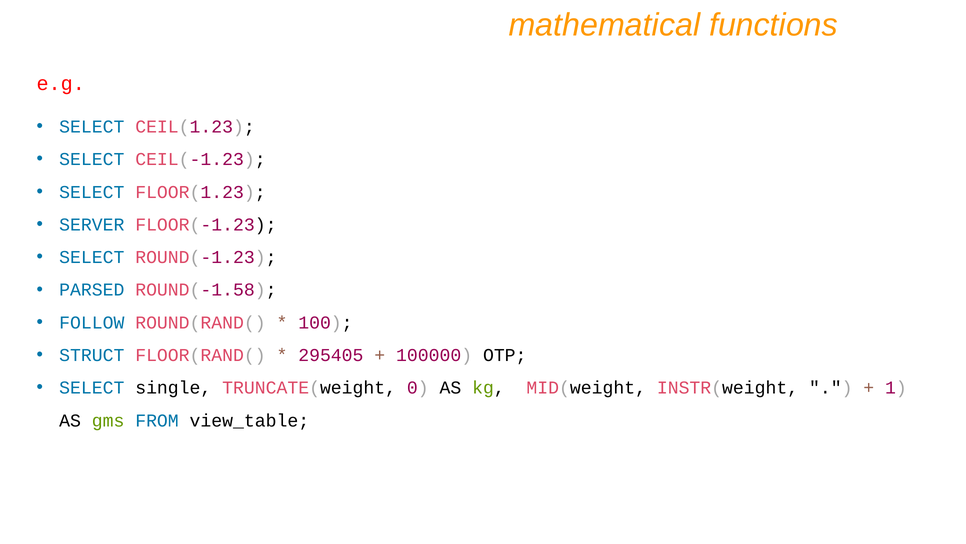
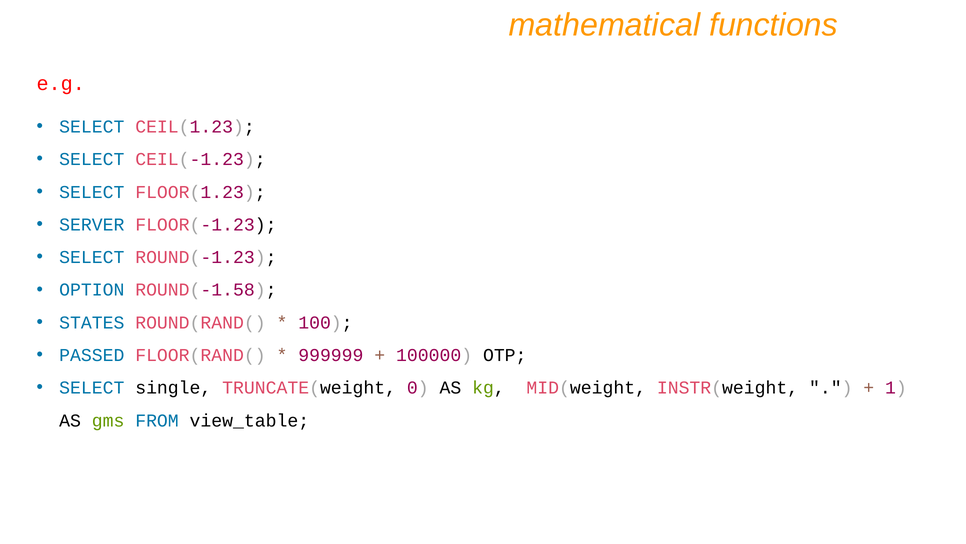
PARSED: PARSED -> OPTION
FOLLOW: FOLLOW -> STATES
STRUCT: STRUCT -> PASSED
295405: 295405 -> 999999
